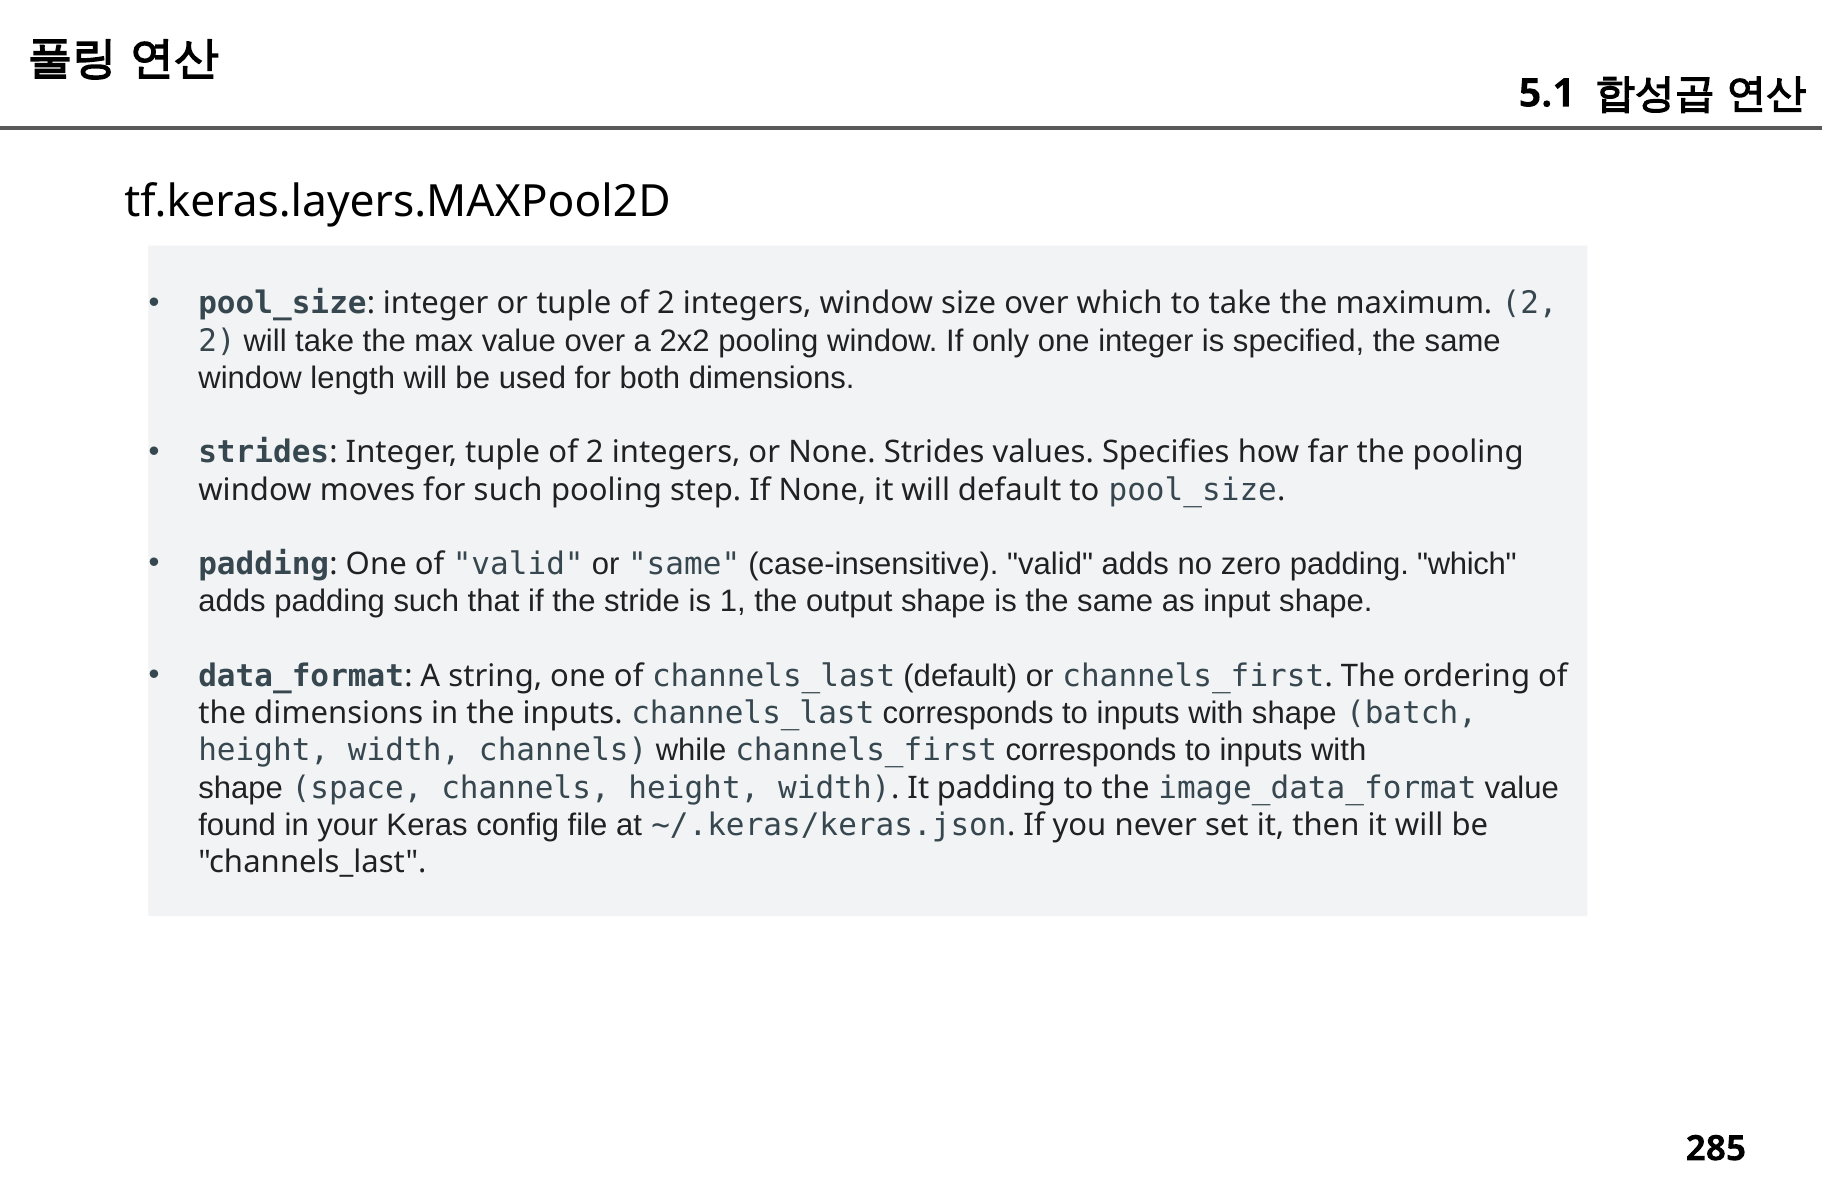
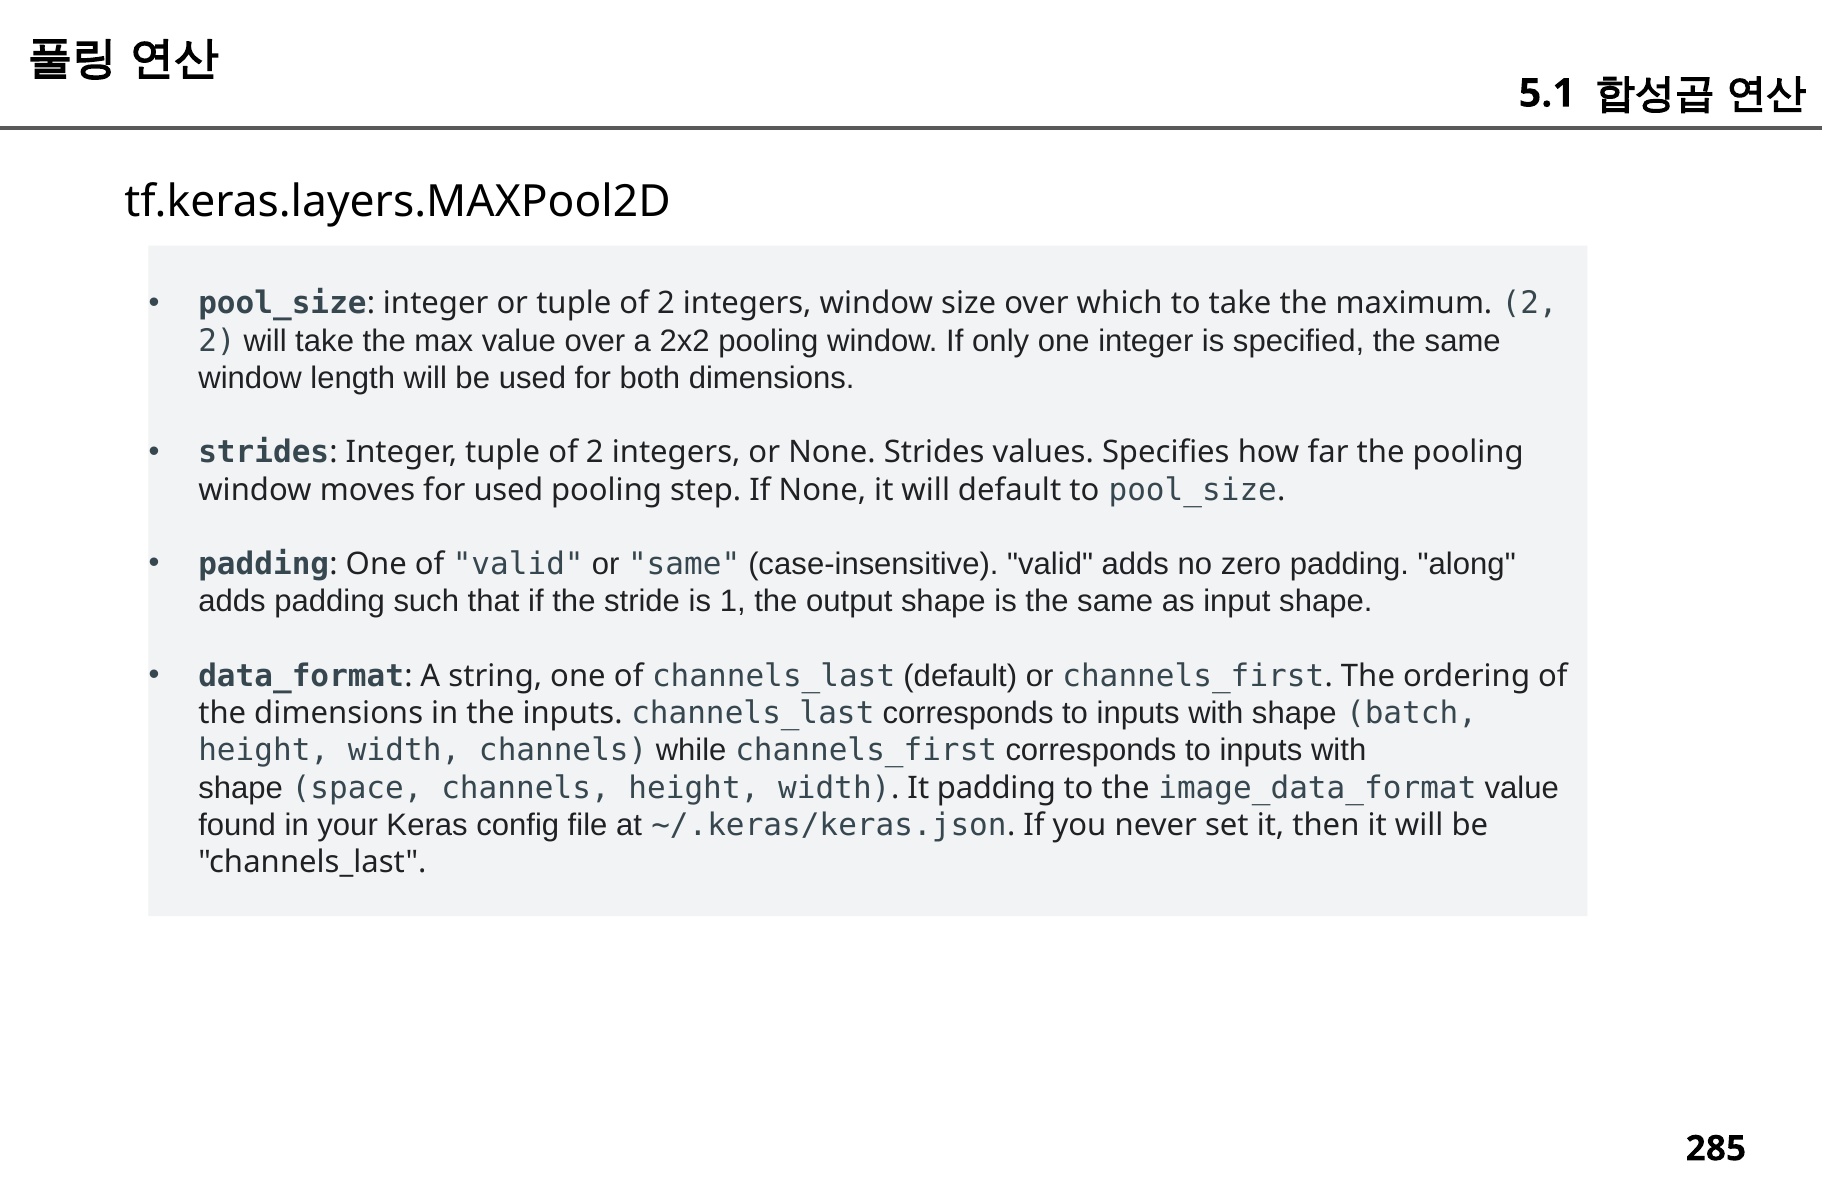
for such: such -> used
padding which: which -> along
